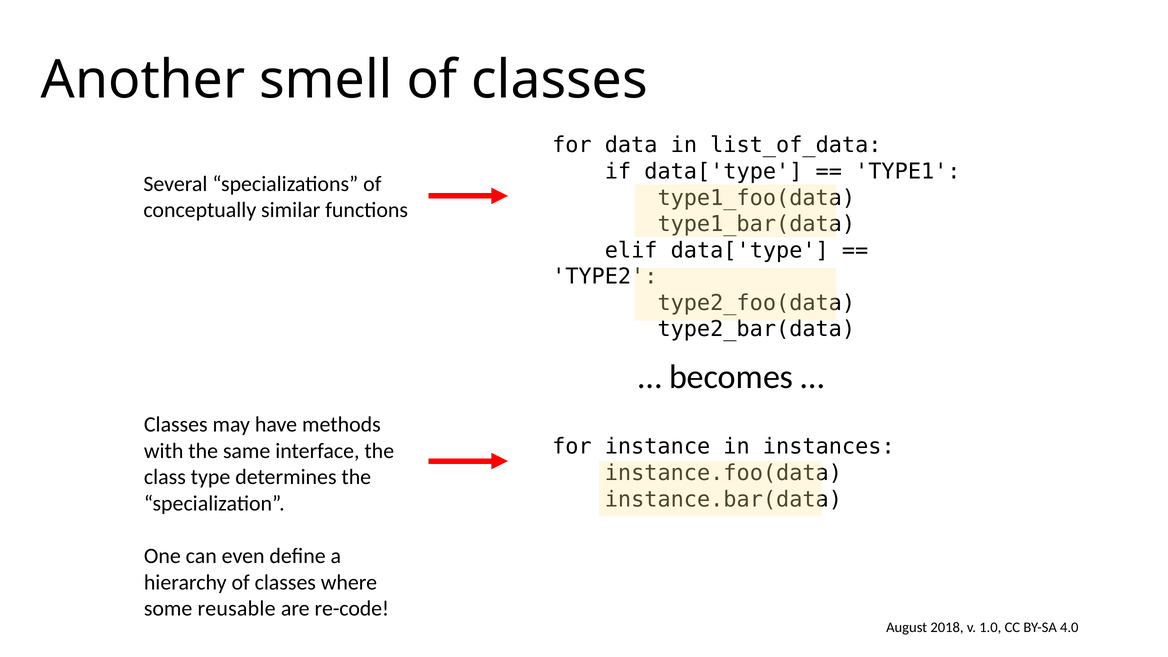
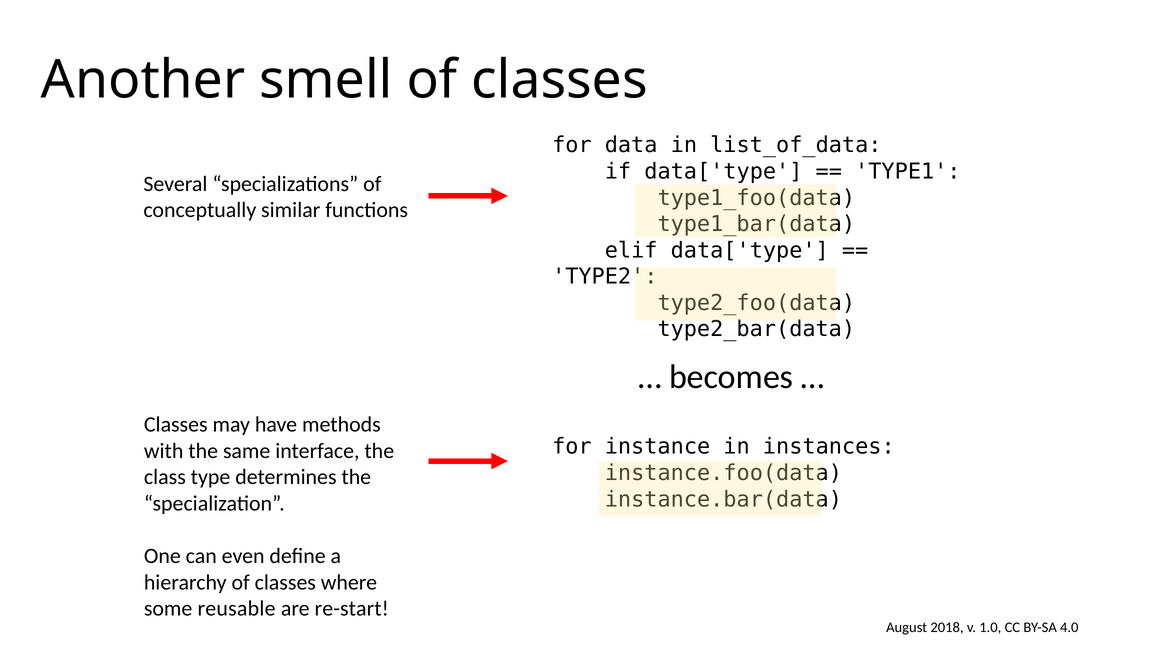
re-code: re-code -> re-start
